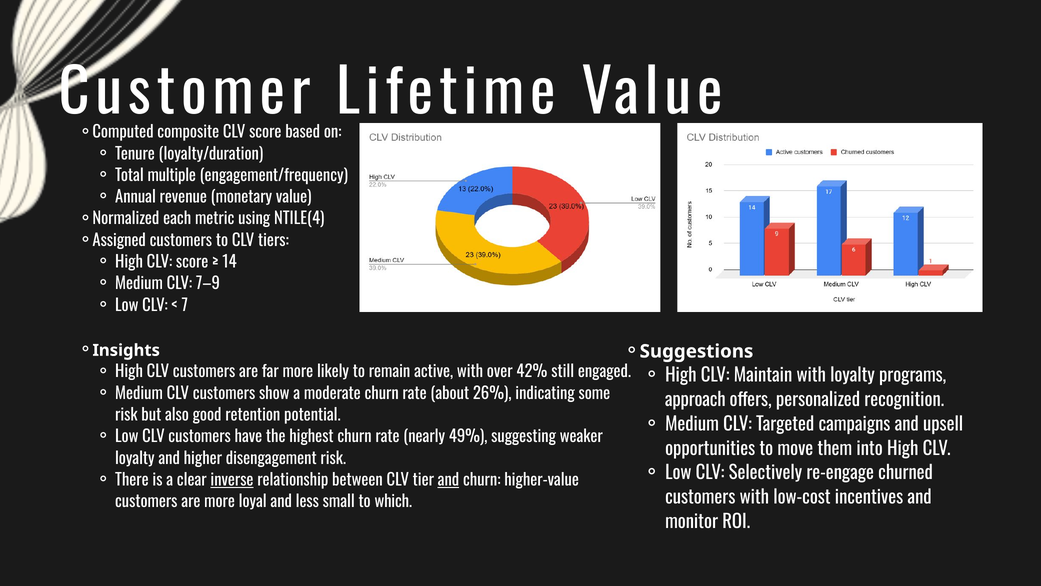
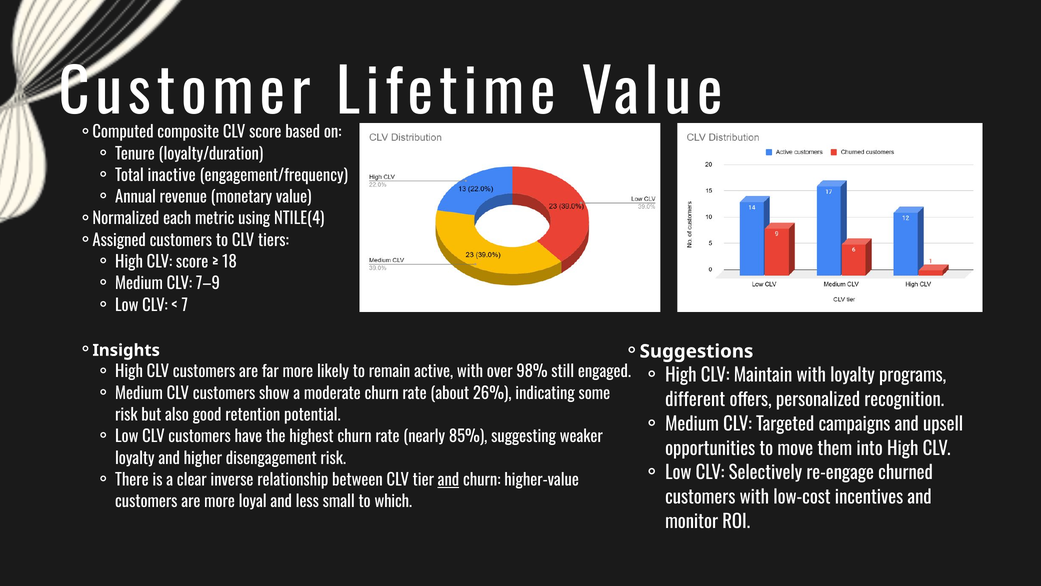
multiple: multiple -> inactive
14: 14 -> 18
42%: 42% -> 98%
approach: approach -> different
49%: 49% -> 85%
inverse underline: present -> none
